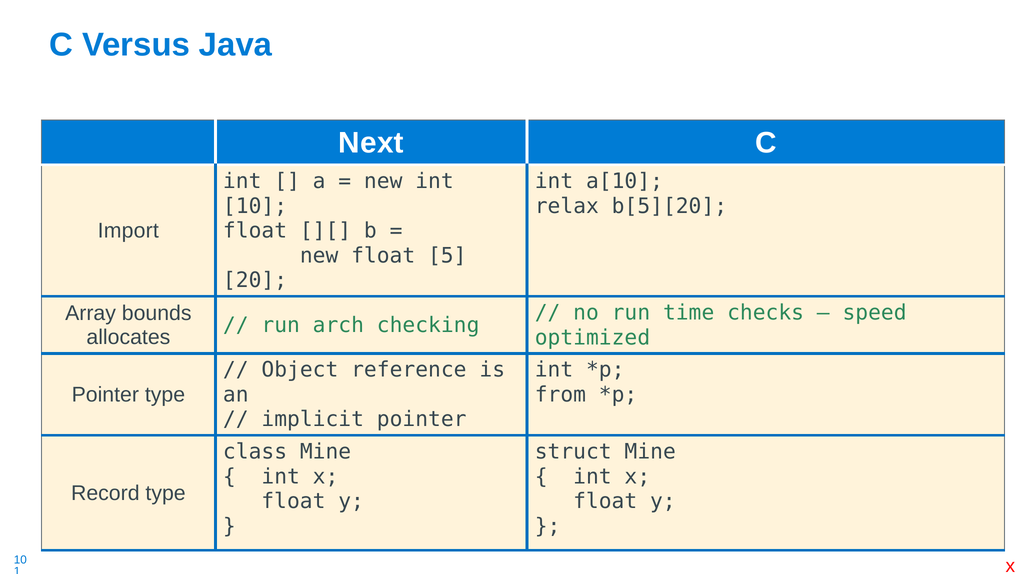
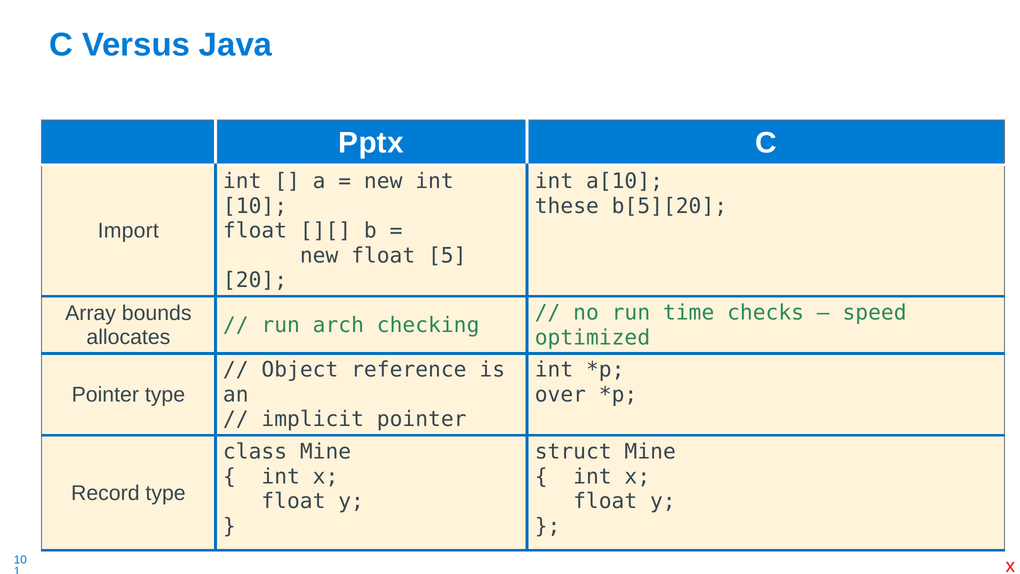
Next: Next -> Pptx
relax: relax -> these
from: from -> over
